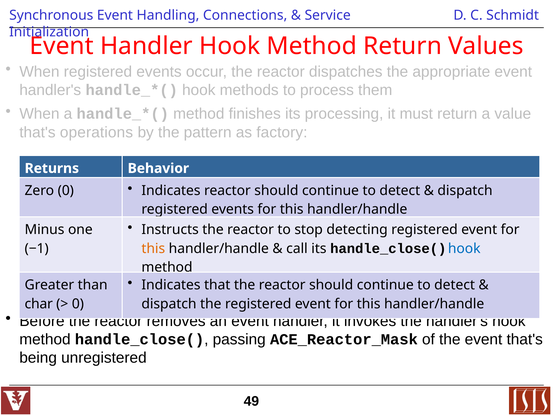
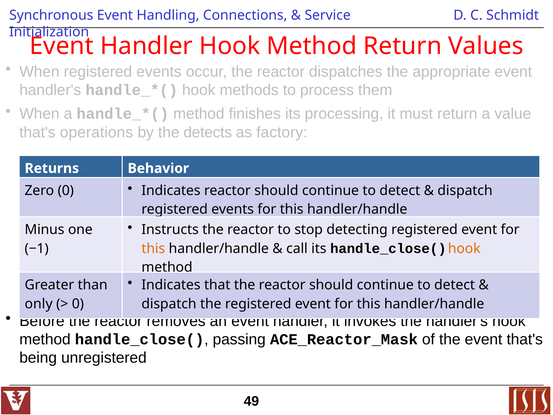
pattern: pattern -> detects
hook at (464, 248) colour: blue -> orange
char: char -> only
